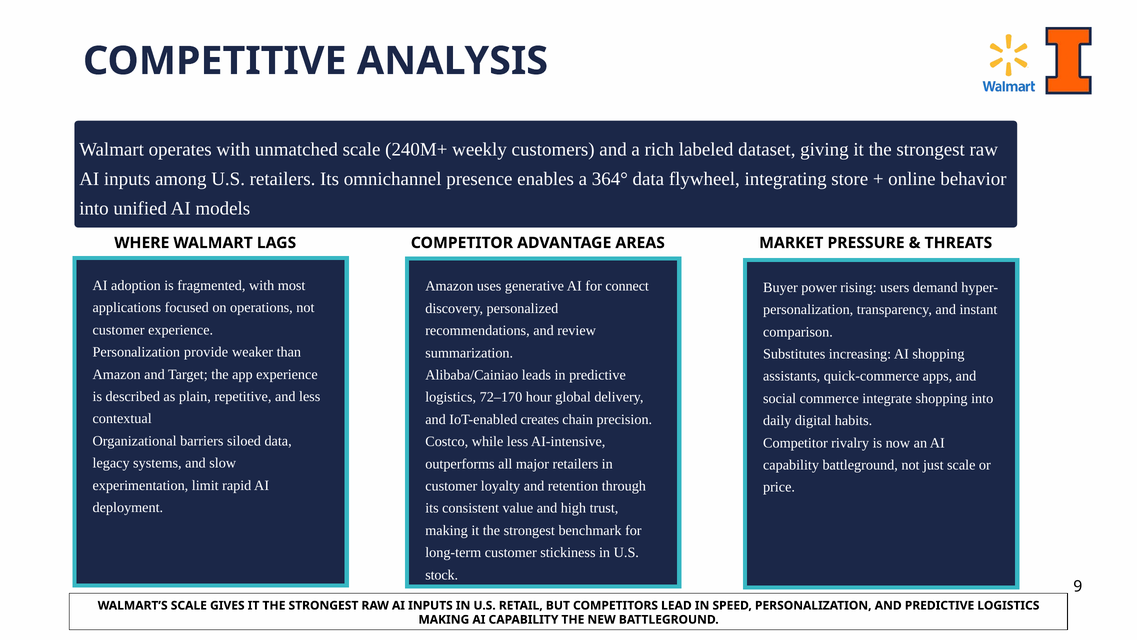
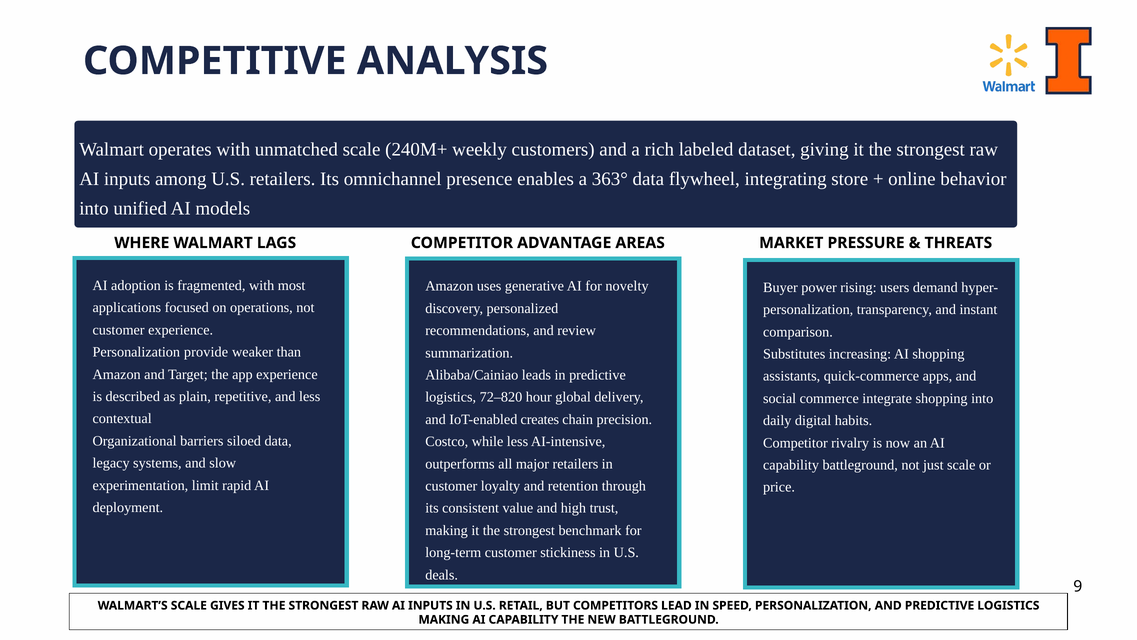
364°: 364° -> 363°
connect: connect -> novelty
72–170: 72–170 -> 72–820
stock: stock -> deals
